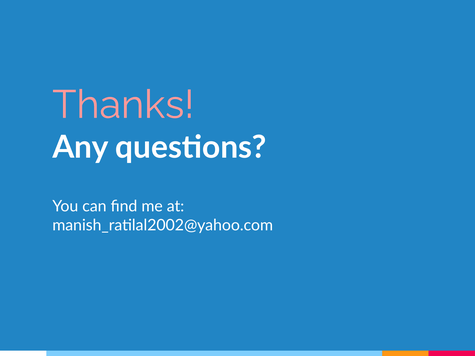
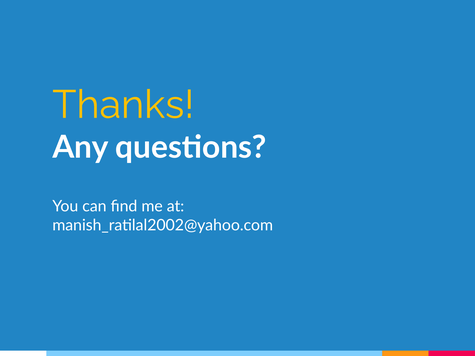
Thanks colour: pink -> yellow
